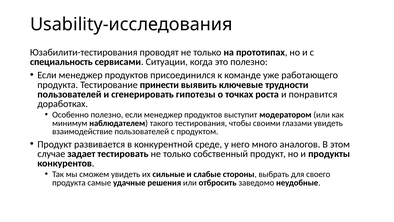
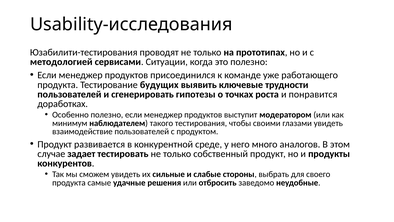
специальность: специальность -> методологией
принести: принести -> будущих
